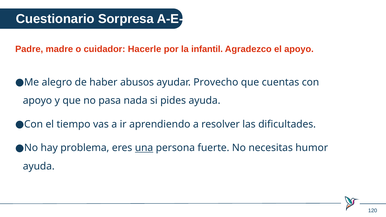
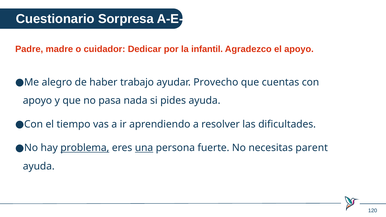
Hacerle: Hacerle -> Dedicar
abusos: abusos -> trabajo
problema underline: none -> present
humor: humor -> parent
